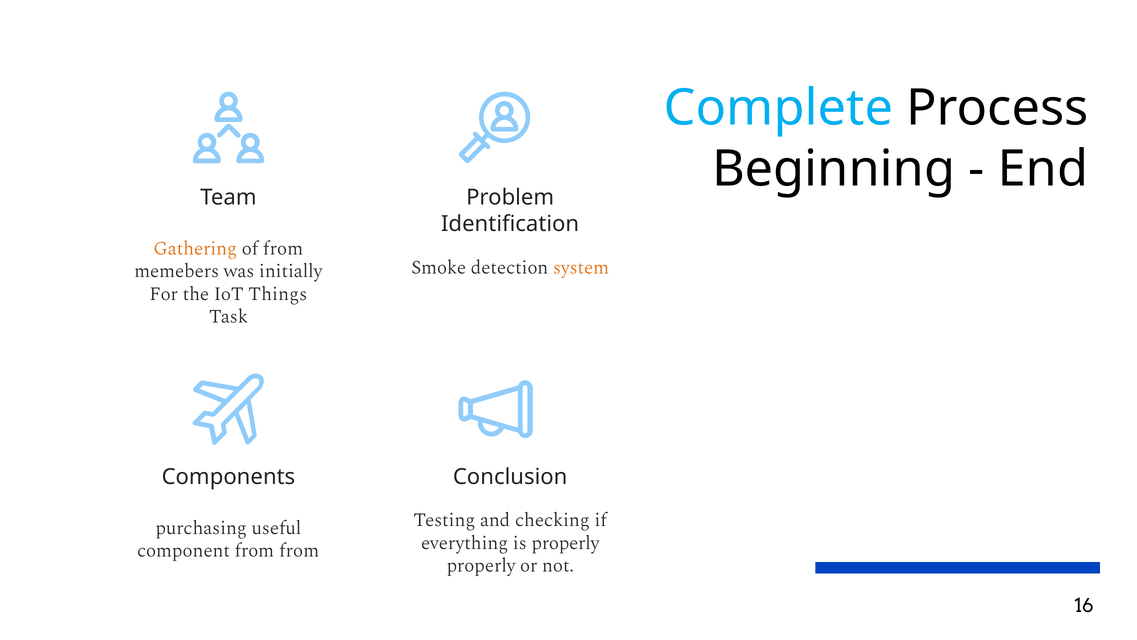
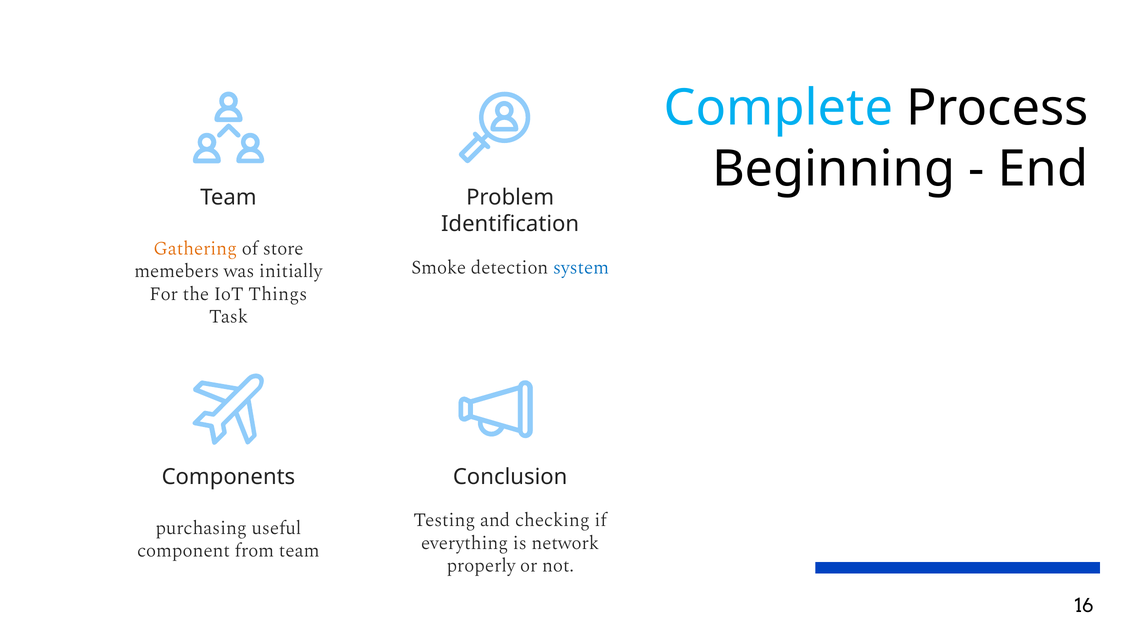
of from: from -> store
system colour: orange -> blue
is properly: properly -> network
from from: from -> team
